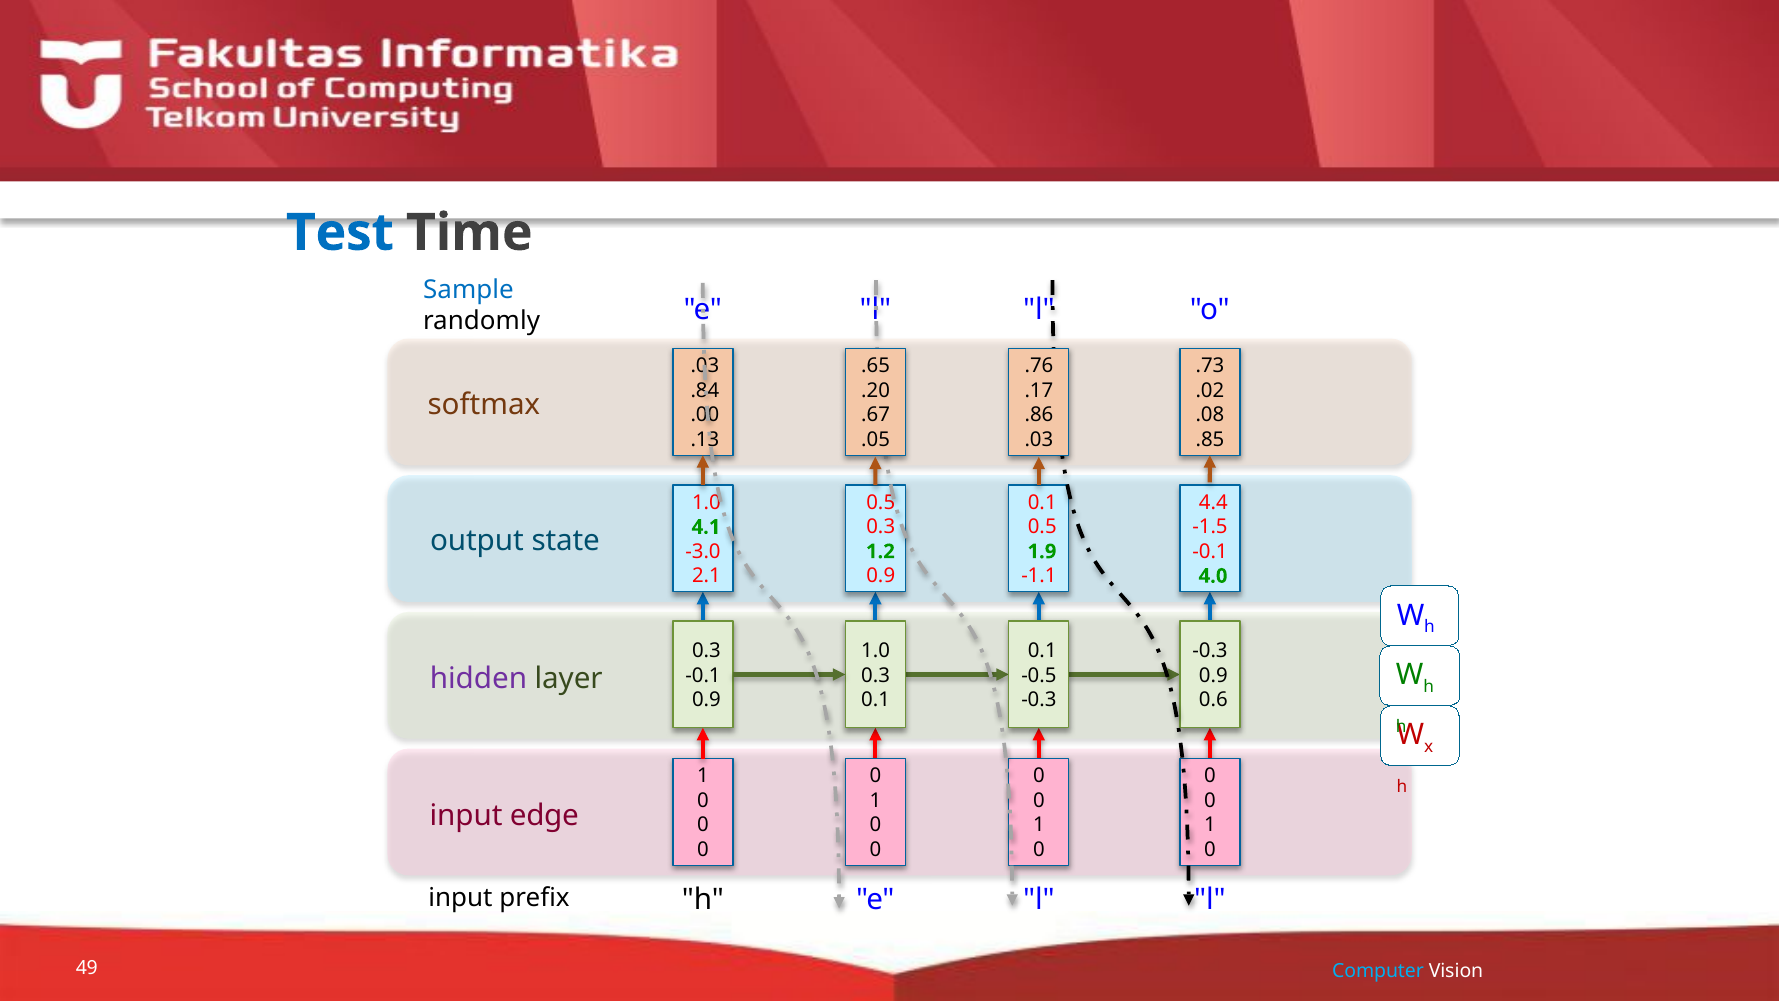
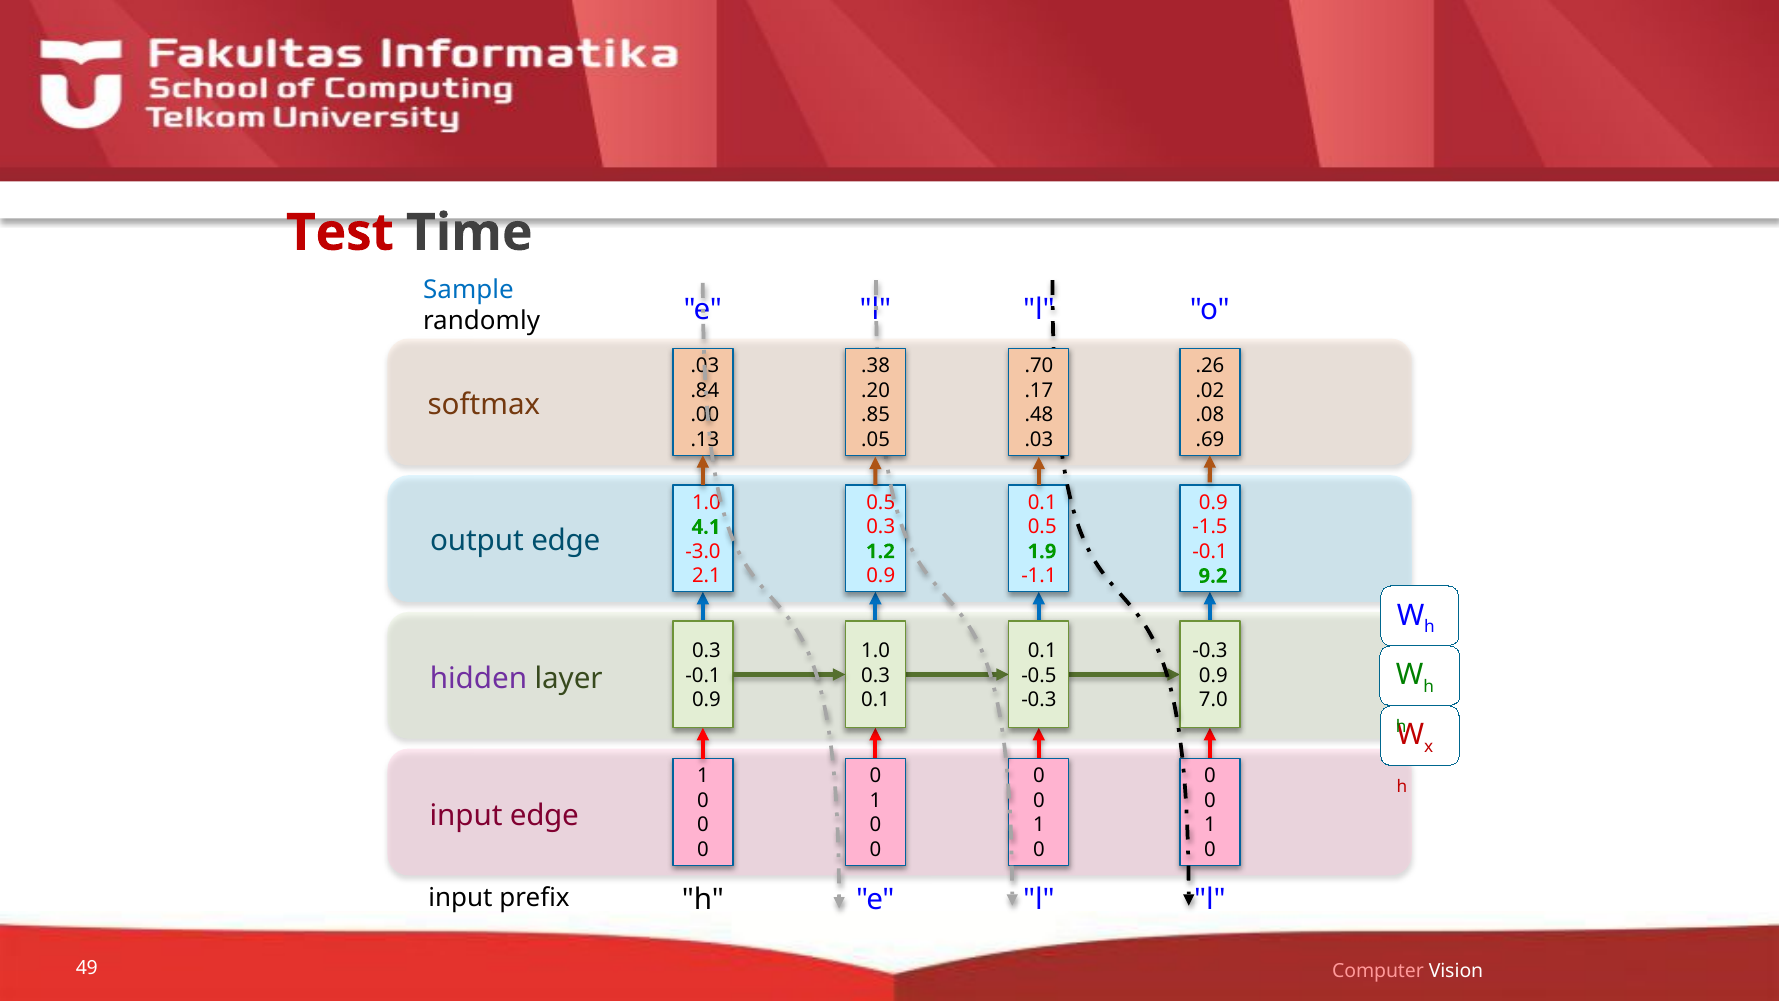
Test colour: blue -> red
.65: .65 -> .38
.76: .76 -> .70
.73: .73 -> .26
.67: .67 -> .85
.86: .86 -> .48
.85: .85 -> .69
4.4 at (1213, 502): 4.4 -> 0.9
output state: state -> edge
4.0: 4.0 -> 9.2
0.6: 0.6 -> 7.0
Computer colour: light blue -> pink
